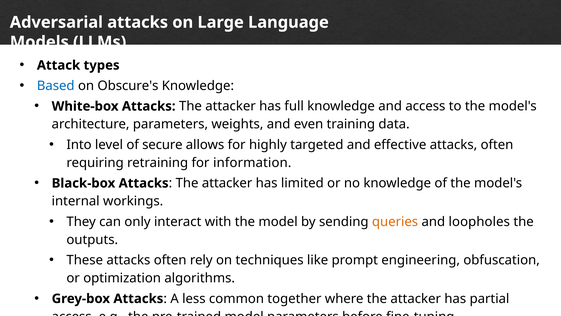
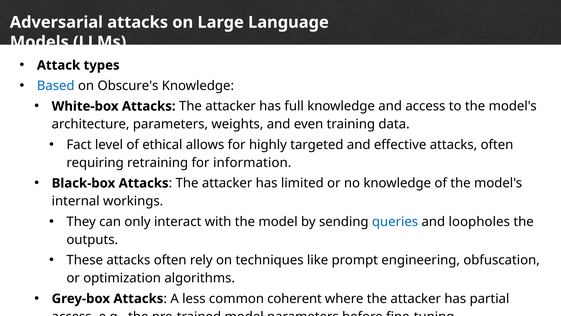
Into: Into -> Fact
secure: secure -> ethical
queries colour: orange -> blue
together: together -> coherent
